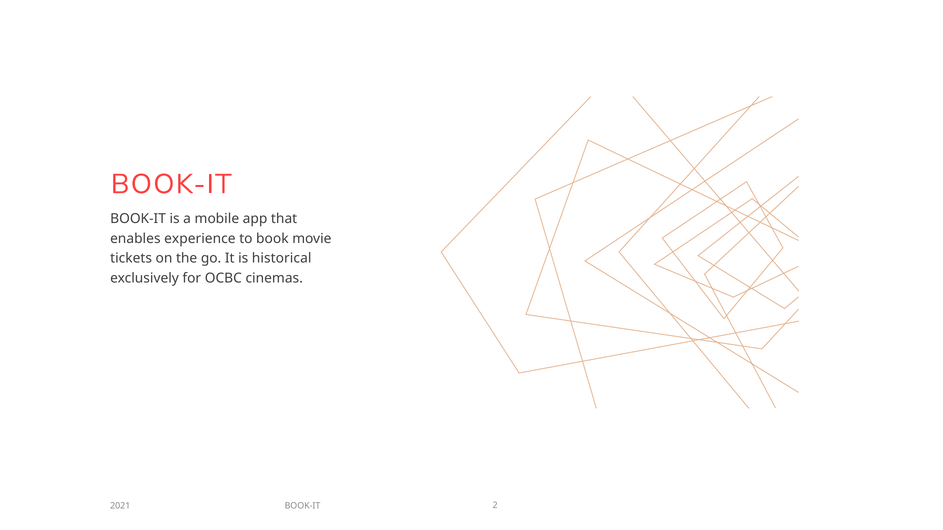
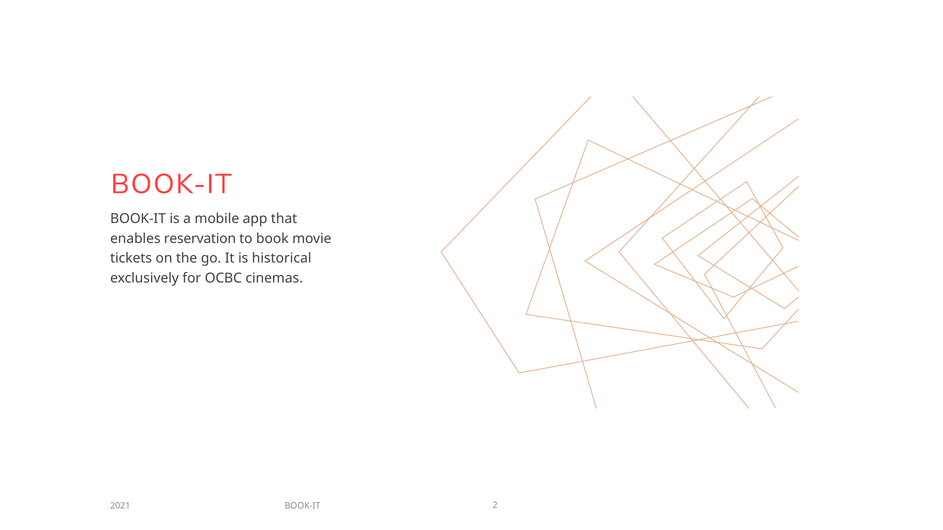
experience: experience -> reservation
